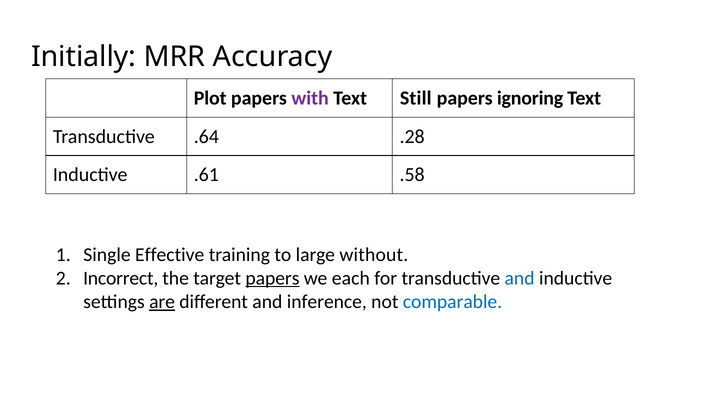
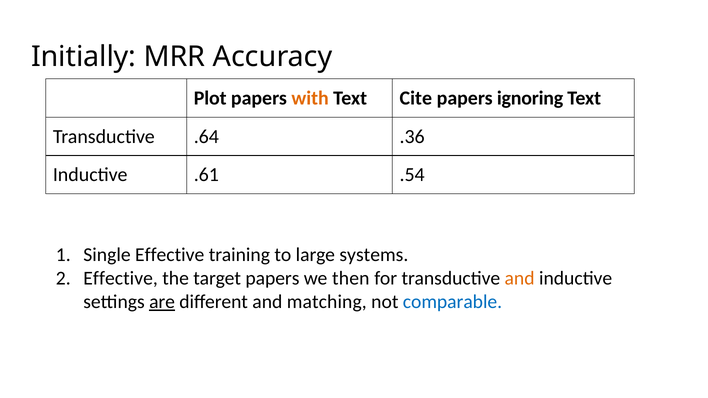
with colour: purple -> orange
Still: Still -> Cite
.28: .28 -> .36
.58: .58 -> .54
without: without -> systems
Incorrect at (121, 278): Incorrect -> Effective
papers at (272, 278) underline: present -> none
each: each -> then
and at (520, 278) colour: blue -> orange
inference: inference -> matching
